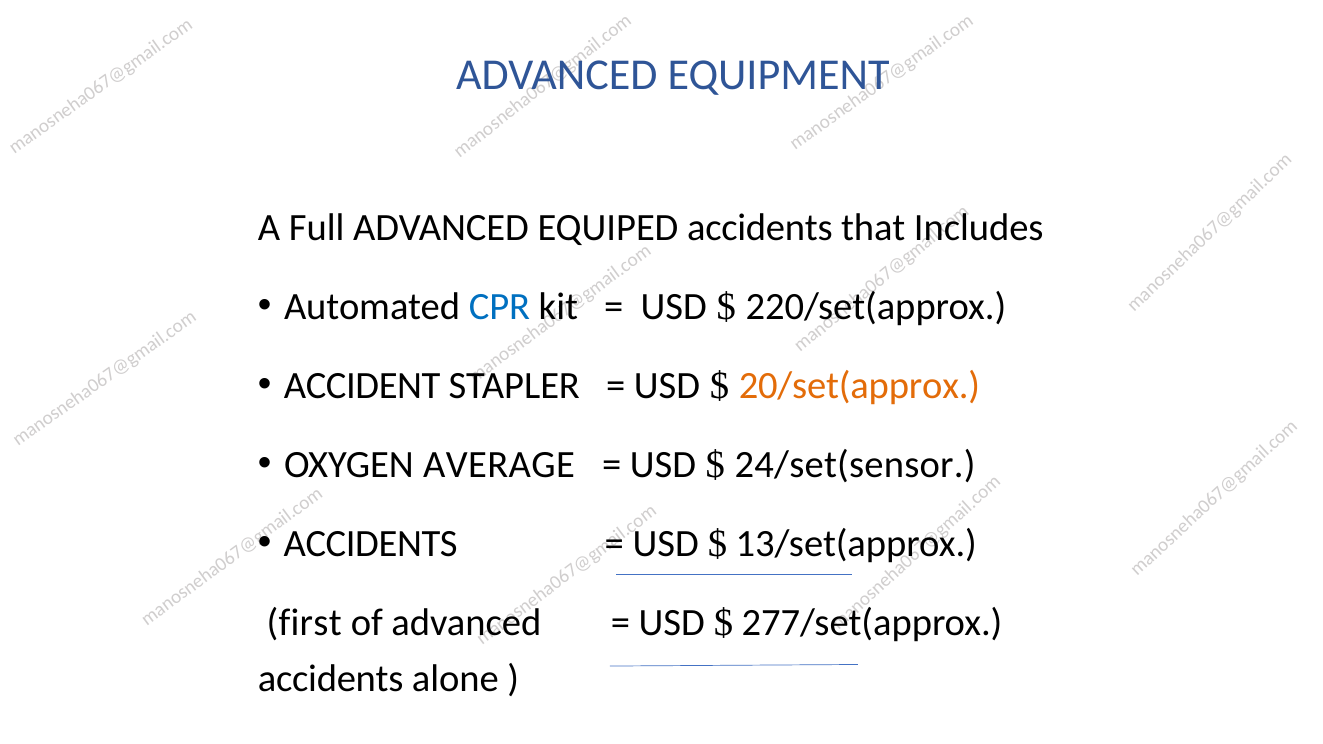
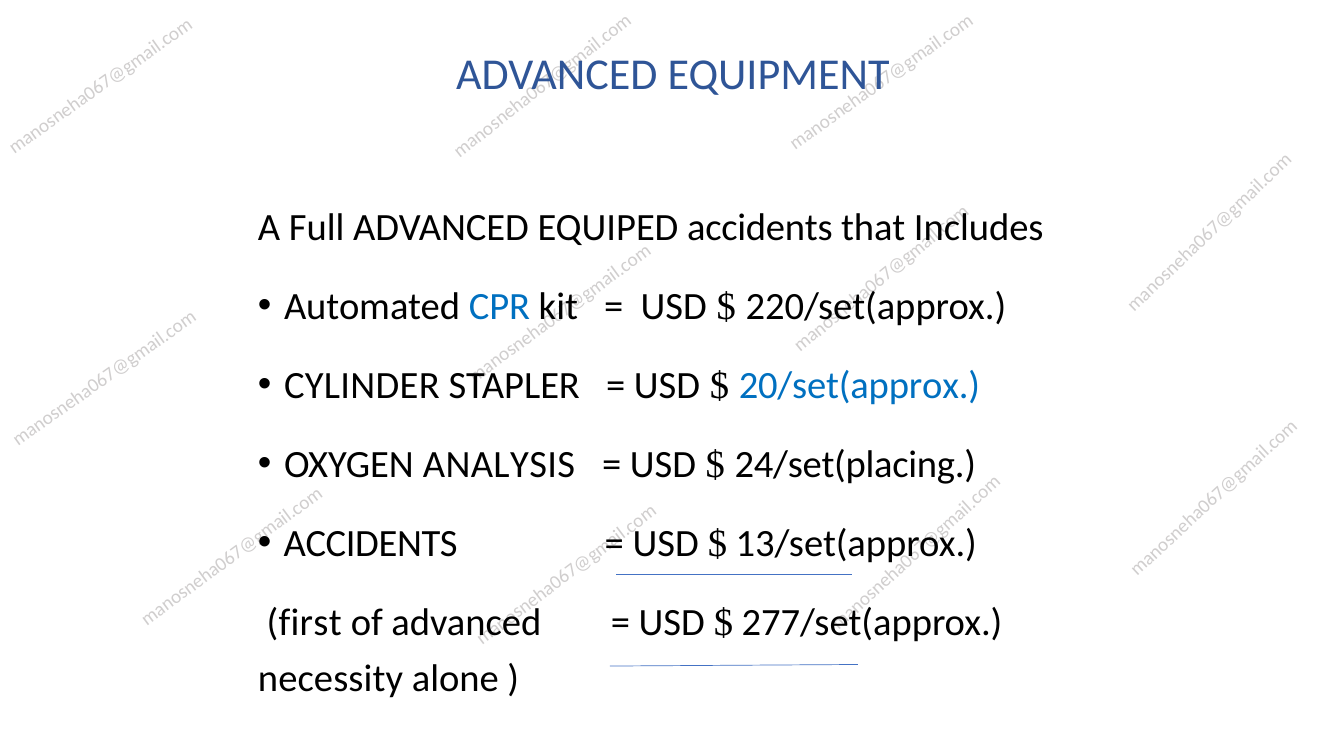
ACCIDENT: ACCIDENT -> CYLINDER
20/set(approx colour: orange -> blue
AVERAGE: AVERAGE -> ANALYSIS
24/set(sensor: 24/set(sensor -> 24/set(placing
accidents at (331, 679): accidents -> necessity
